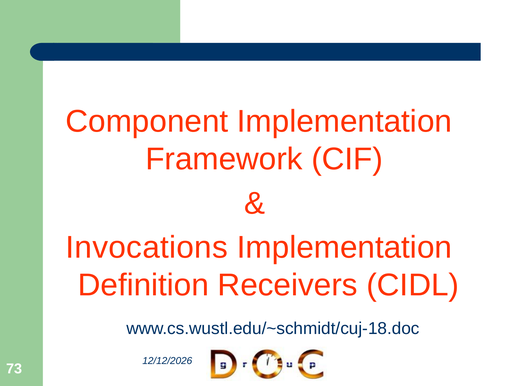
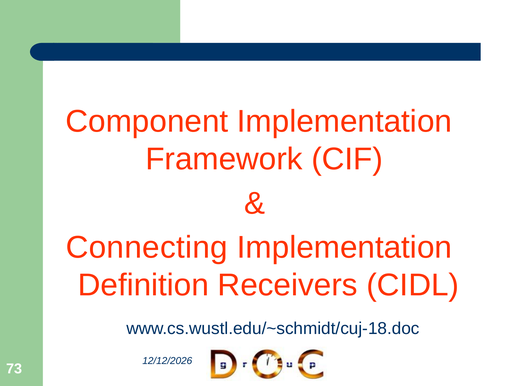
Invocations: Invocations -> Connecting
